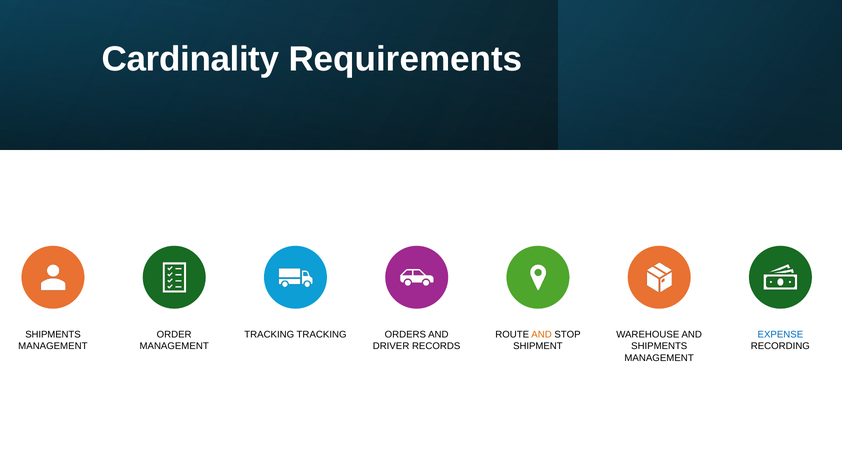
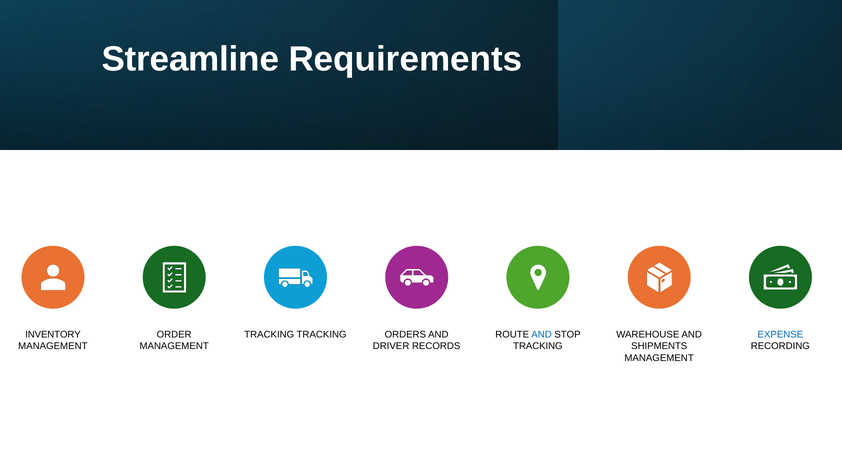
Cardinality: Cardinality -> Streamline
SHIPMENTS at (53, 335): SHIPMENTS -> INVENTORY
AND at (542, 335) colour: orange -> blue
SHIPMENT at (538, 347): SHIPMENT -> TRACKING
